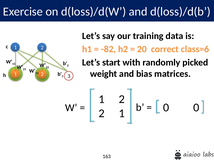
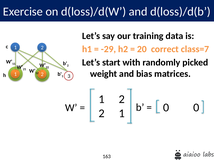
-82: -82 -> -29
class=6: class=6 -> class=7
